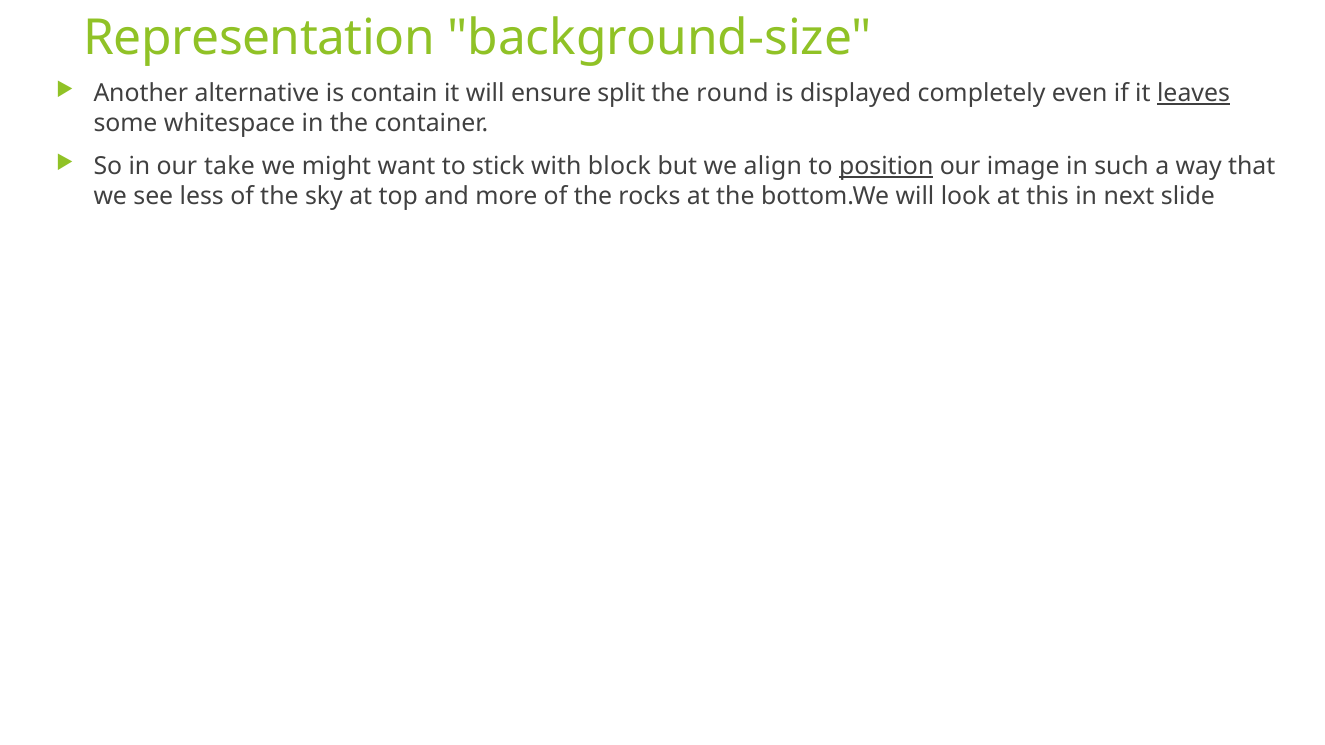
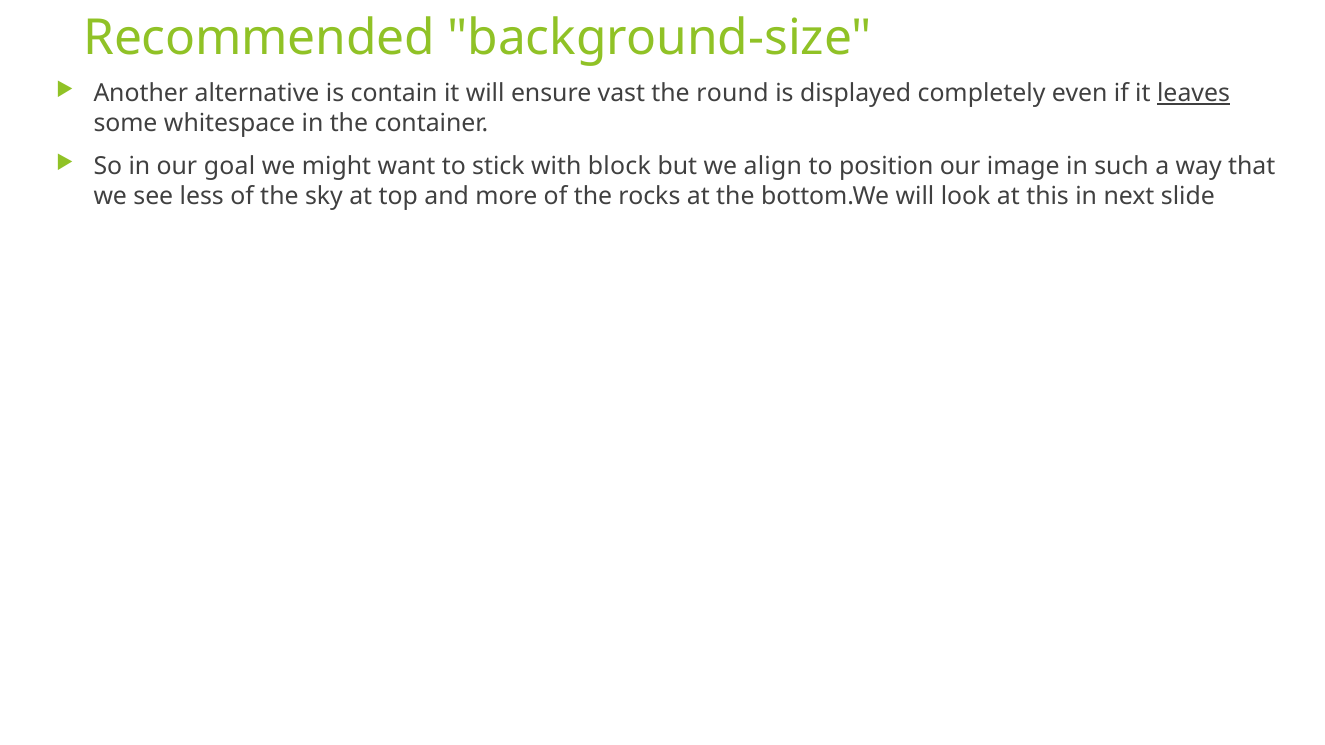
Representation: Representation -> Recommended
split: split -> vast
take: take -> goal
position underline: present -> none
